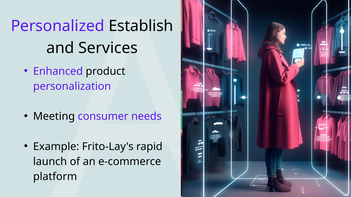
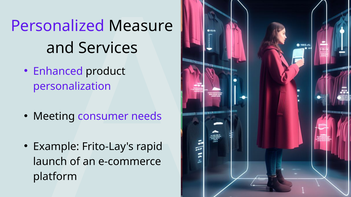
Establish: Establish -> Measure
